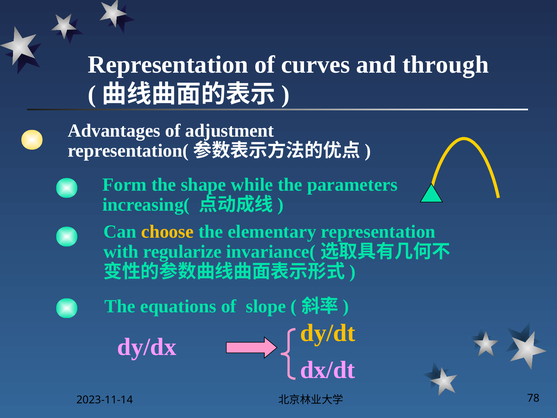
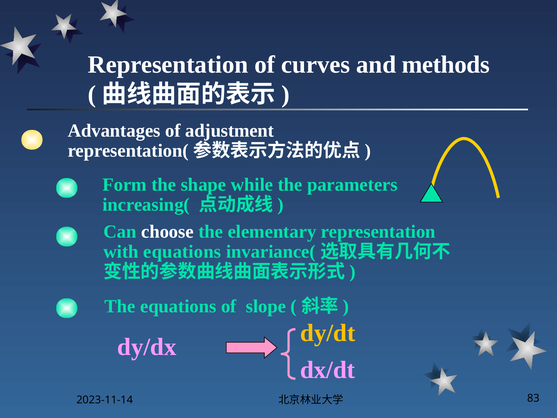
through: through -> methods
choose colour: yellow -> white
with regularize: regularize -> equations
78: 78 -> 83
